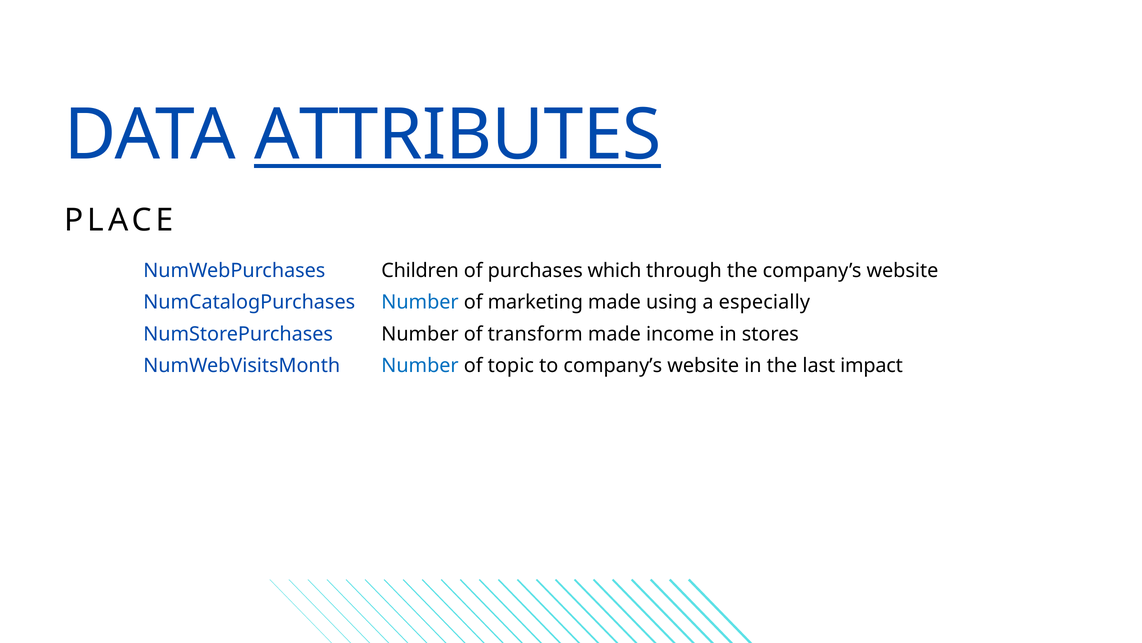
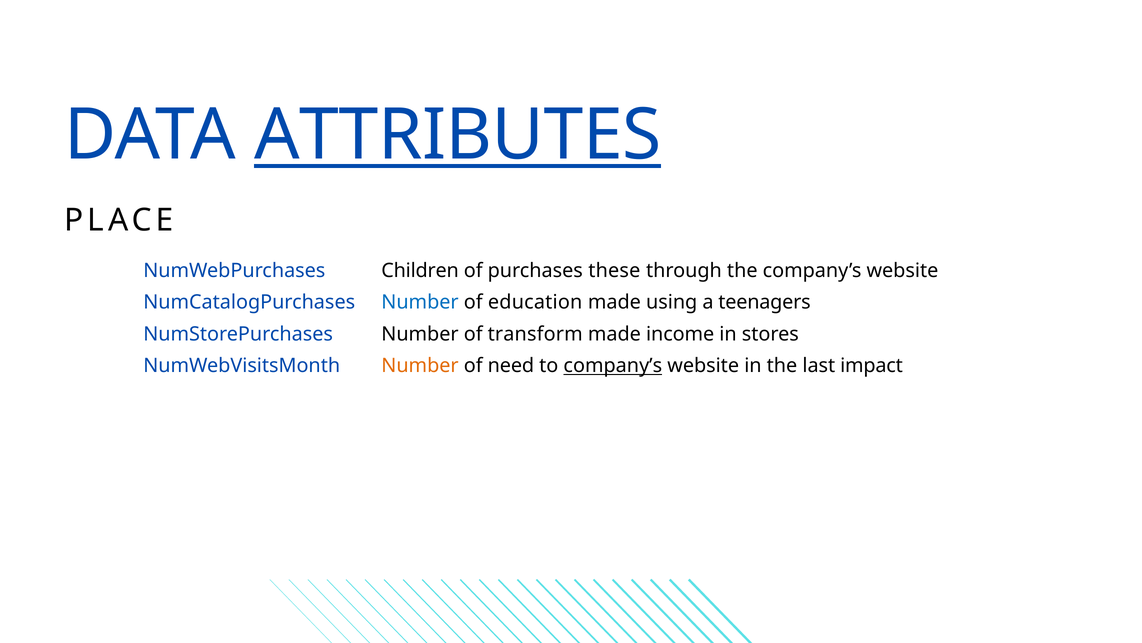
which: which -> these
marketing: marketing -> education
especially: especially -> teenagers
Number at (420, 366) colour: blue -> orange
topic: topic -> need
company’s at (613, 366) underline: none -> present
